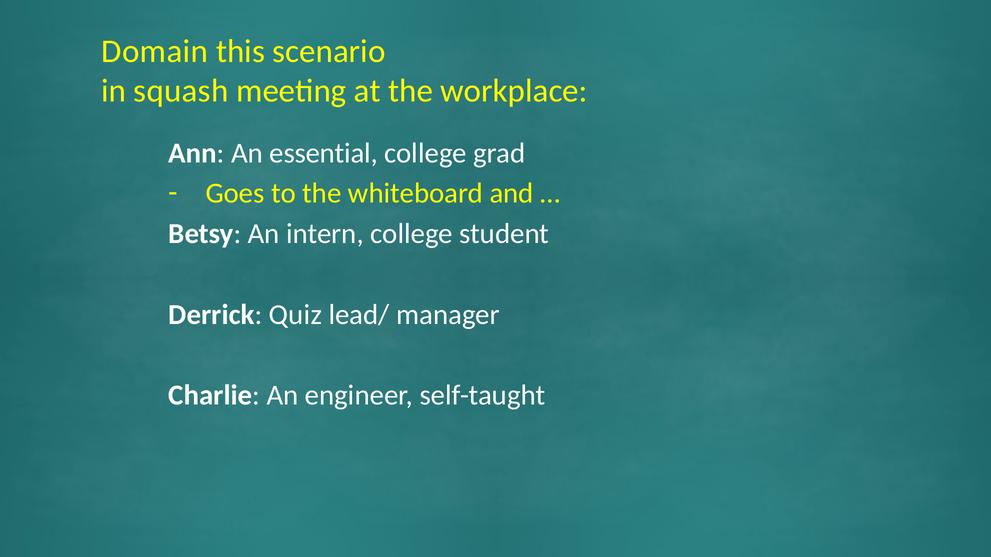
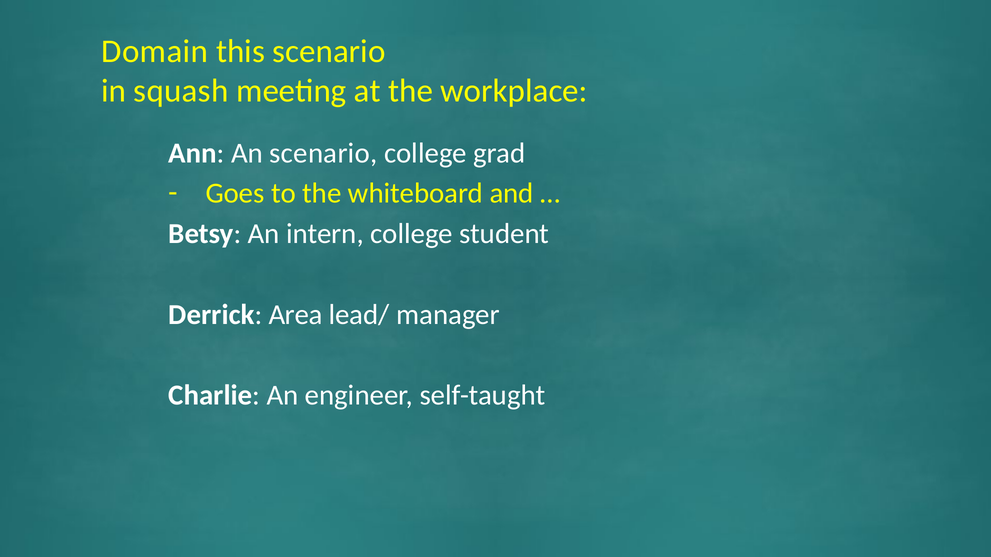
An essential: essential -> scenario
Quiz: Quiz -> Area
